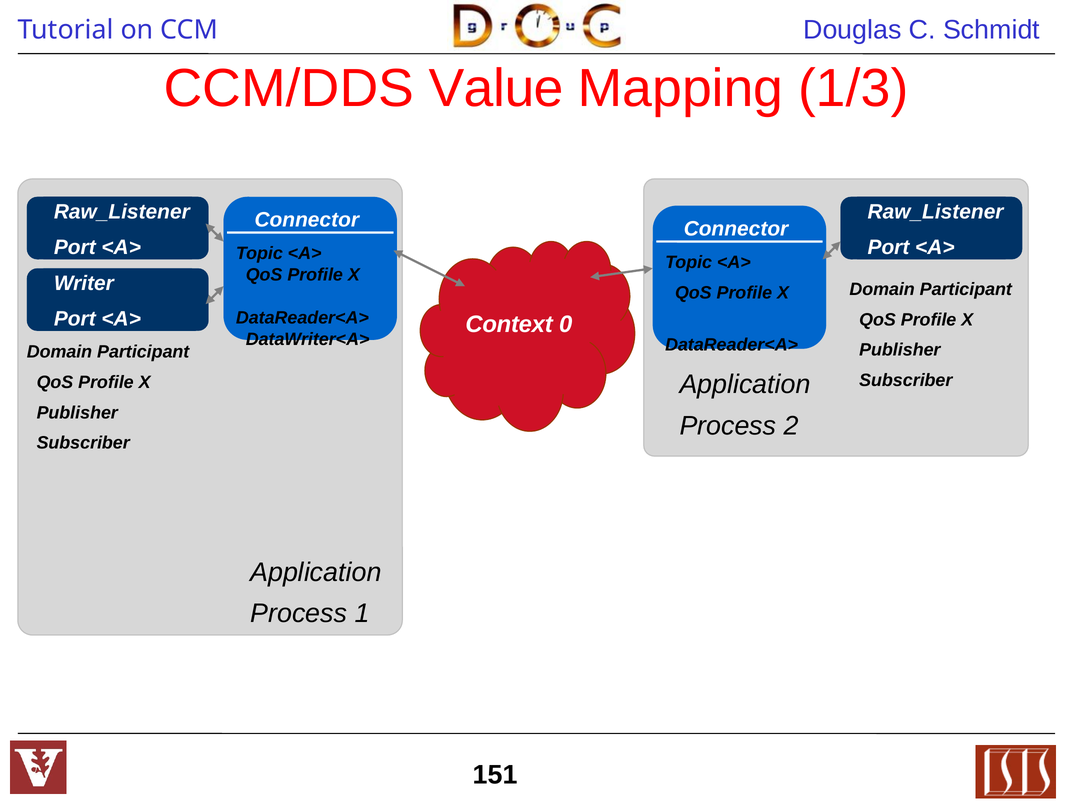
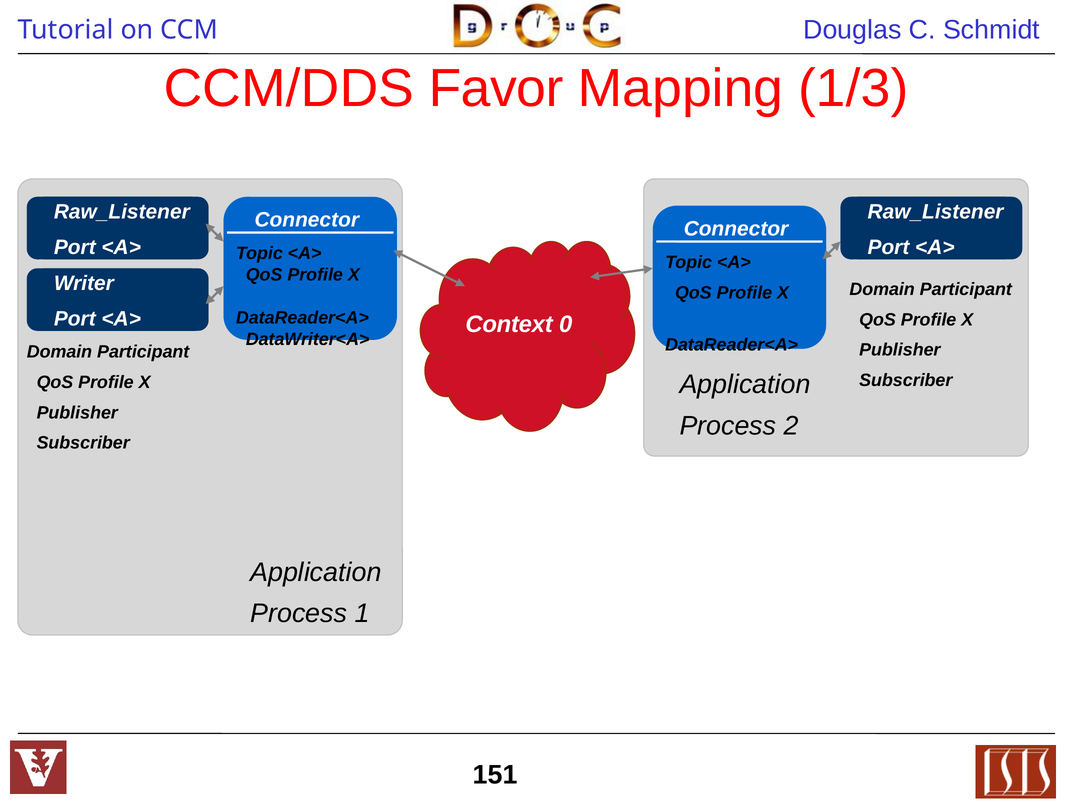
Value: Value -> Favor
